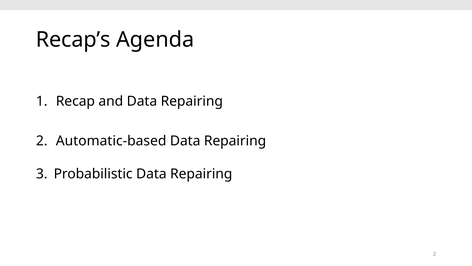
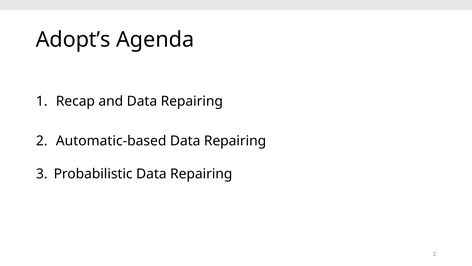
Recap’s: Recap’s -> Adopt’s
